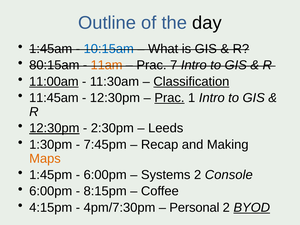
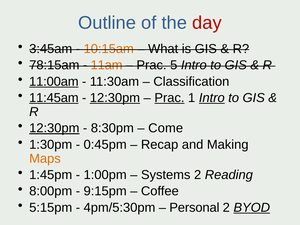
day colour: black -> red
1:45am: 1:45am -> 3:45am
10:15am colour: blue -> orange
80:15am: 80:15am -> 78:15am
7: 7 -> 5
Classification underline: present -> none
11:45am underline: none -> present
12:30pm at (115, 98) underline: none -> present
Intro at (212, 98) underline: none -> present
2:30pm: 2:30pm -> 8:30pm
Leeds: Leeds -> Come
7:45pm: 7:45pm -> 0:45pm
6:00pm at (105, 175): 6:00pm -> 1:00pm
Console: Console -> Reading
6:00pm at (51, 191): 6:00pm -> 8:00pm
8:15pm: 8:15pm -> 9:15pm
4:15pm: 4:15pm -> 5:15pm
4pm/7:30pm: 4pm/7:30pm -> 4pm/5:30pm
